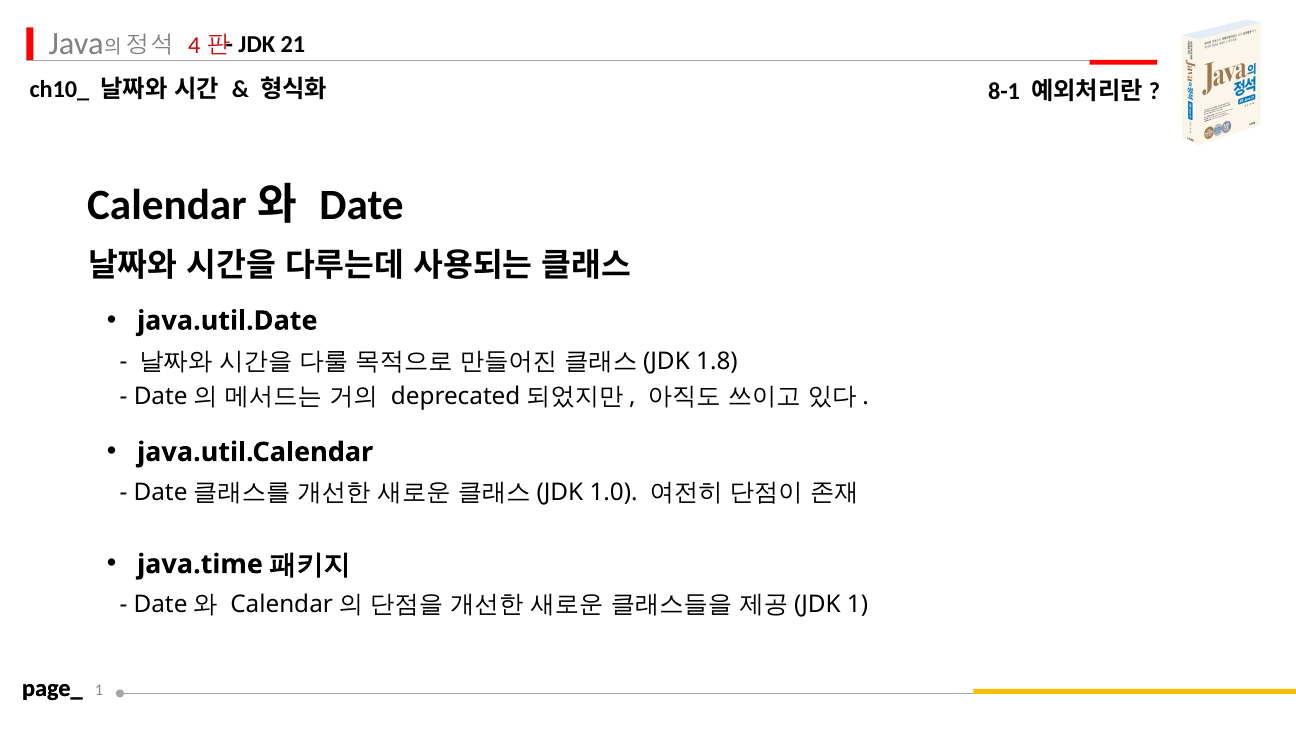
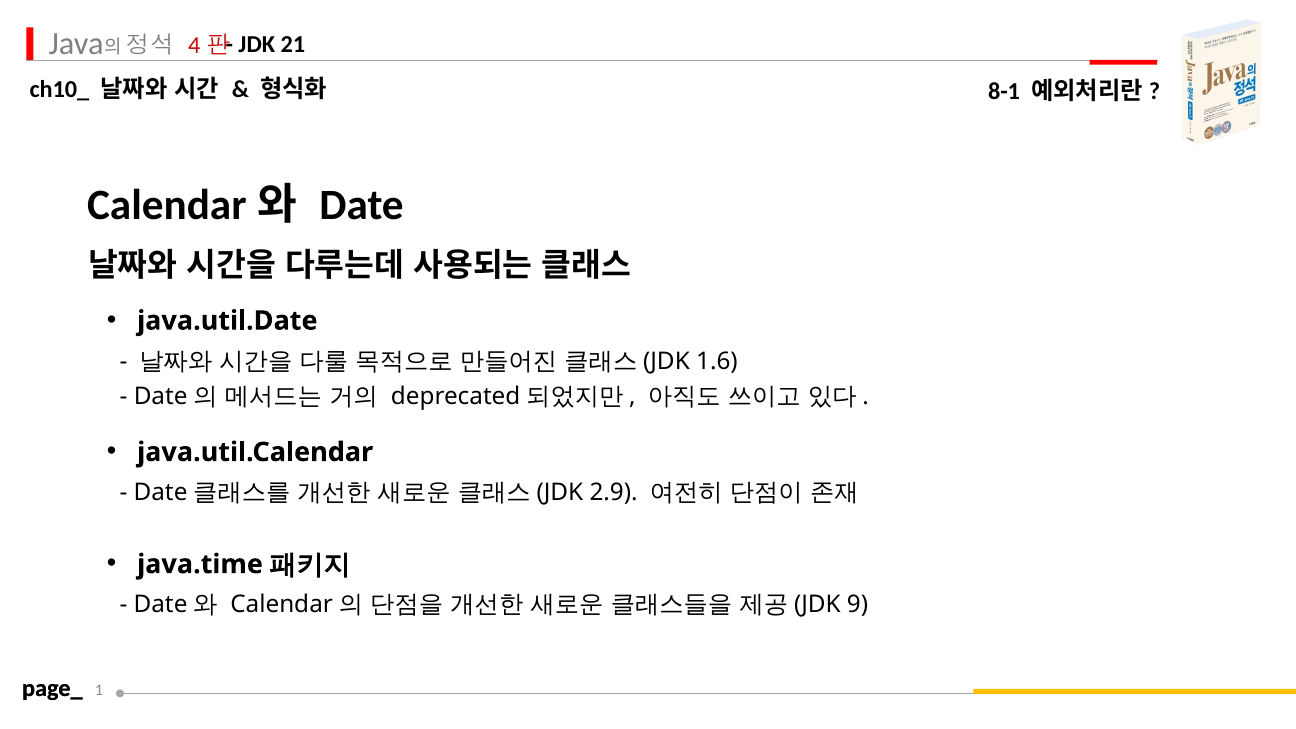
1.8: 1.8 -> 1.6
1.0: 1.0 -> 2.9
1 at (858, 605): 1 -> 9
